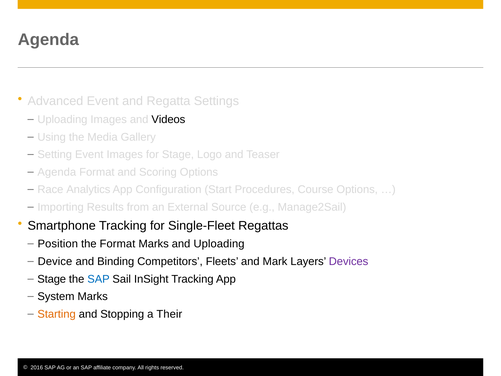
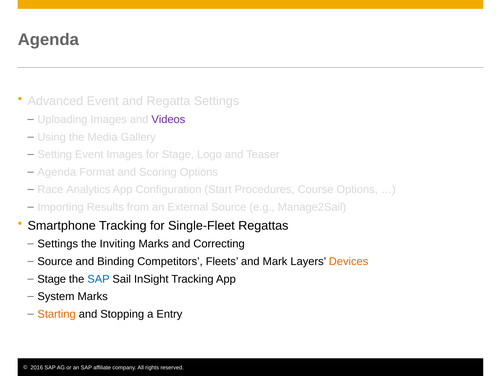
Videos colour: black -> purple
Position at (58, 244): Position -> Settings
the Format: Format -> Inviting
and Uploading: Uploading -> Correcting
Device at (55, 261): Device -> Source
Devices colour: purple -> orange
Their: Their -> Entry
